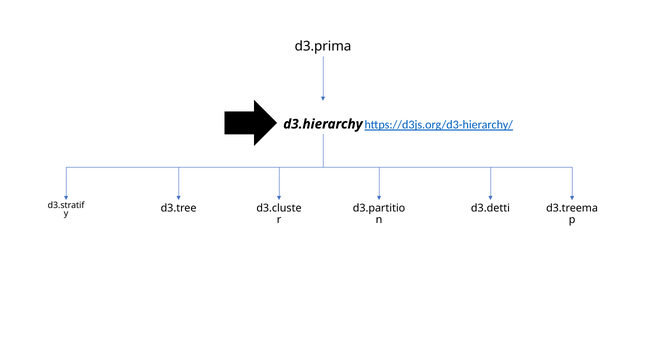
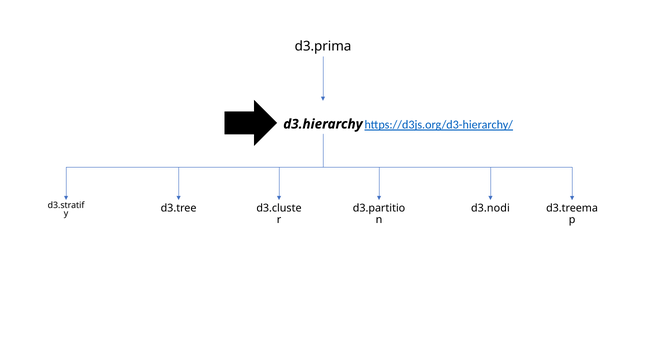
d3.detti: d3.detti -> d3.nodi
